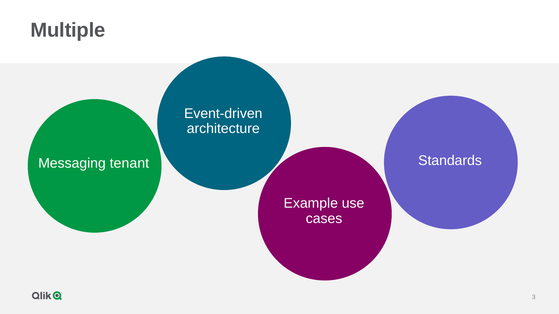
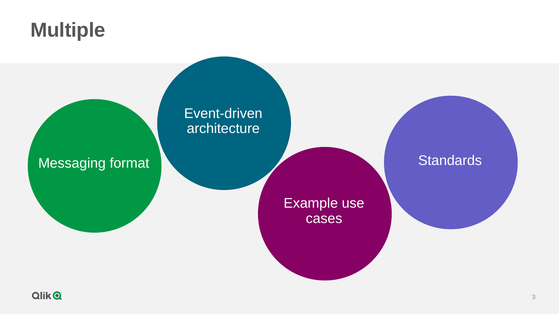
tenant: tenant -> format
